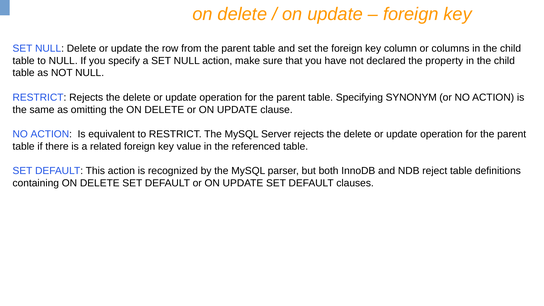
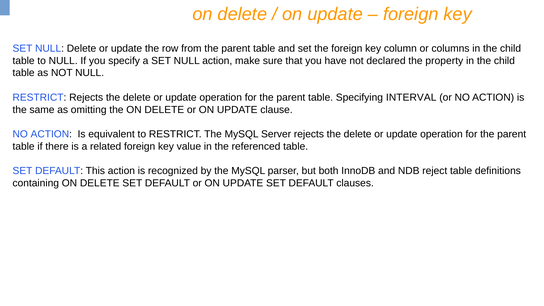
SYNONYM: SYNONYM -> INTERVAL
